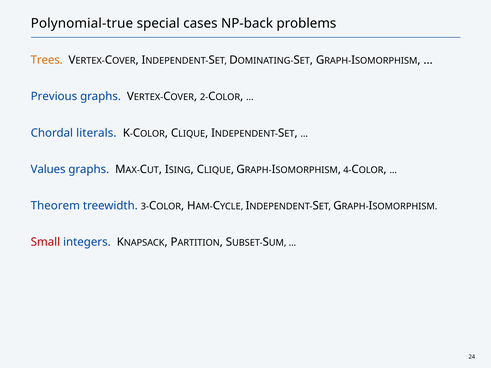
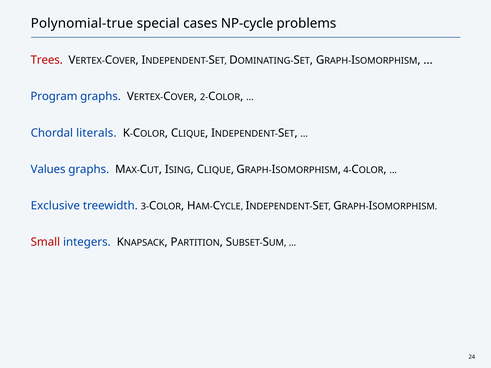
NP-back: NP-back -> NP-cycle
Trees colour: orange -> red
Previous: Previous -> Program
Theorem: Theorem -> Exclusive
